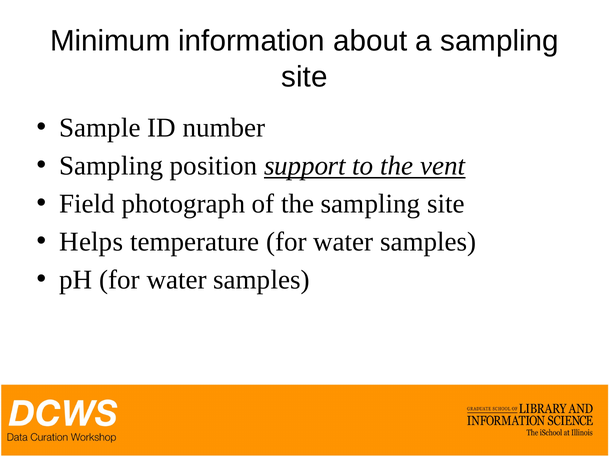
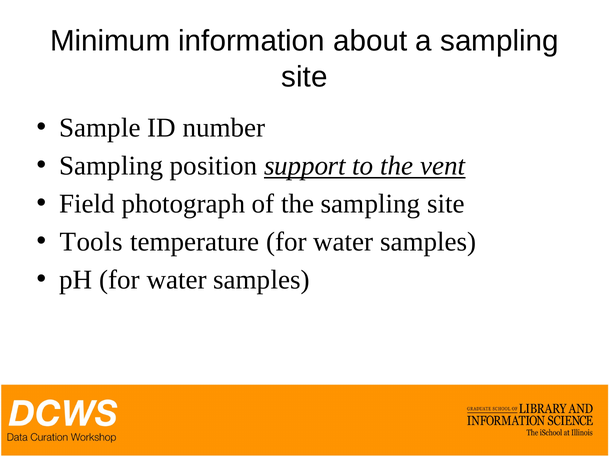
Helps: Helps -> Tools
